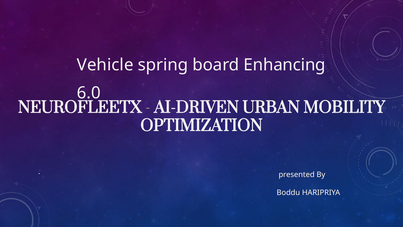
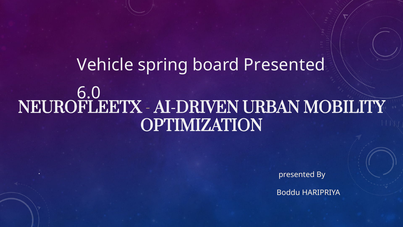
board Enhancing: Enhancing -> Presented
